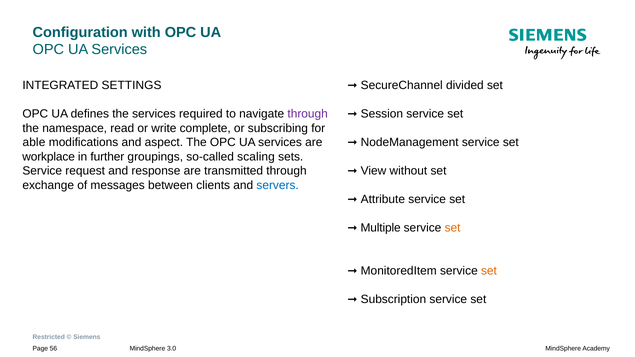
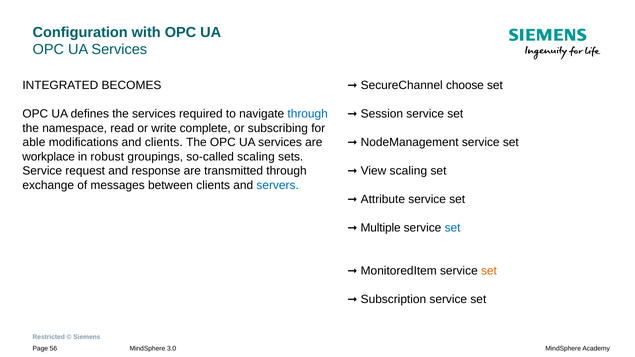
SETTINGS: SETTINGS -> BECOMES
divided: divided -> choose
through at (308, 114) colour: purple -> blue
and aspect: aspect -> clients
further: further -> robust
View without: without -> scaling
set at (453, 228) colour: orange -> blue
